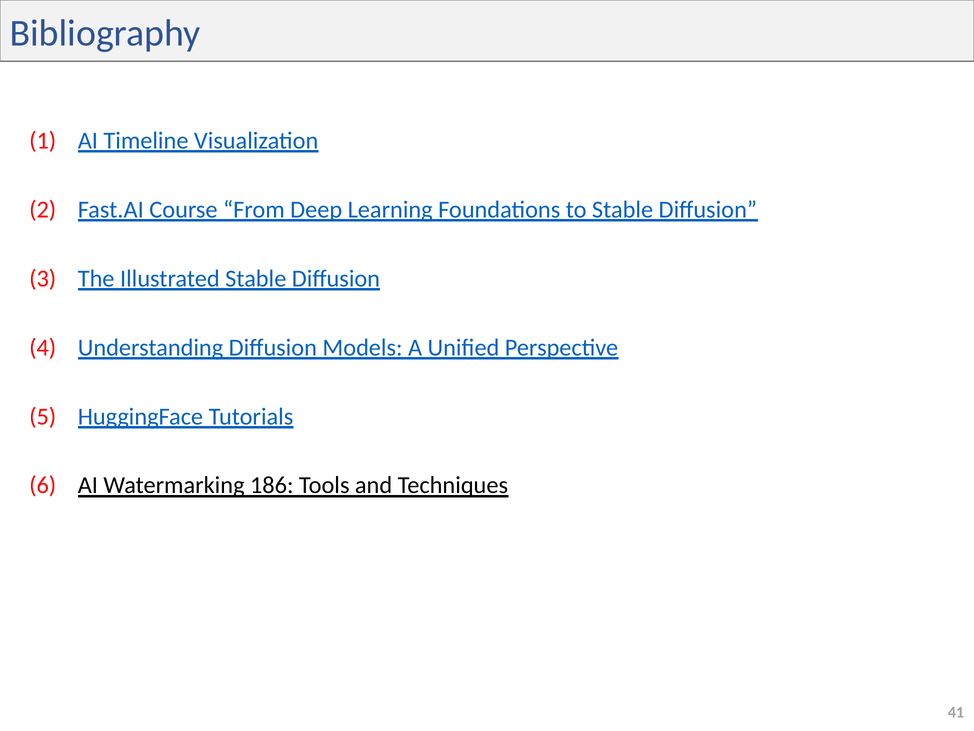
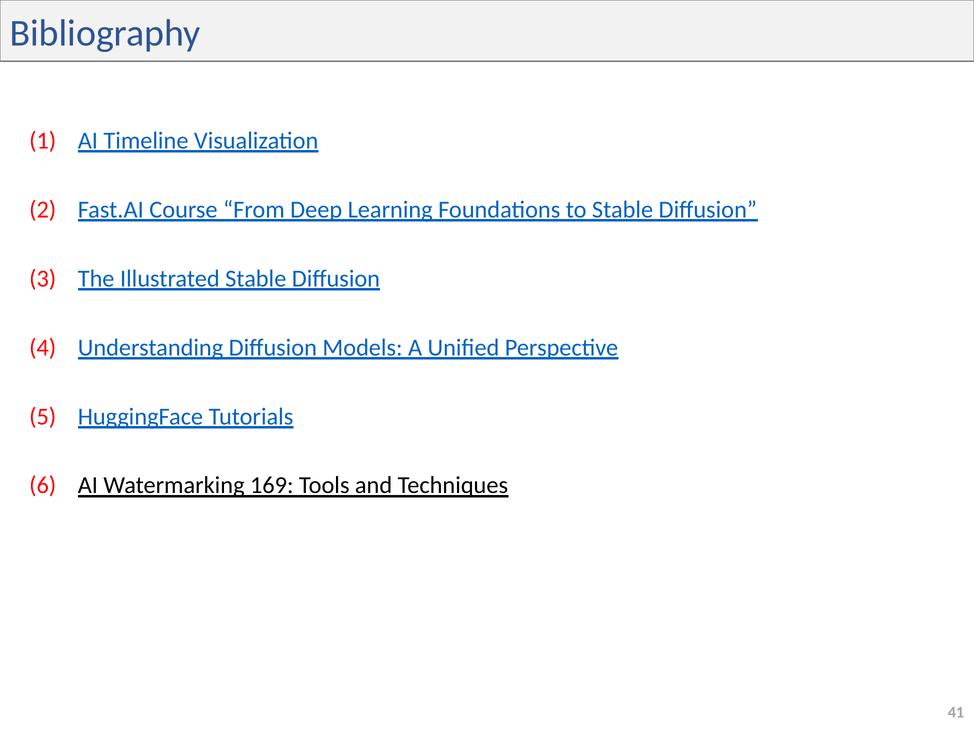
186: 186 -> 169
